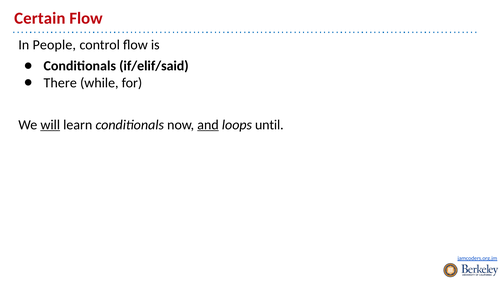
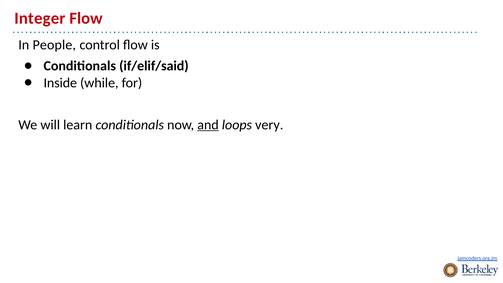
Certain: Certain -> Integer
There: There -> Inside
will underline: present -> none
until: until -> very
